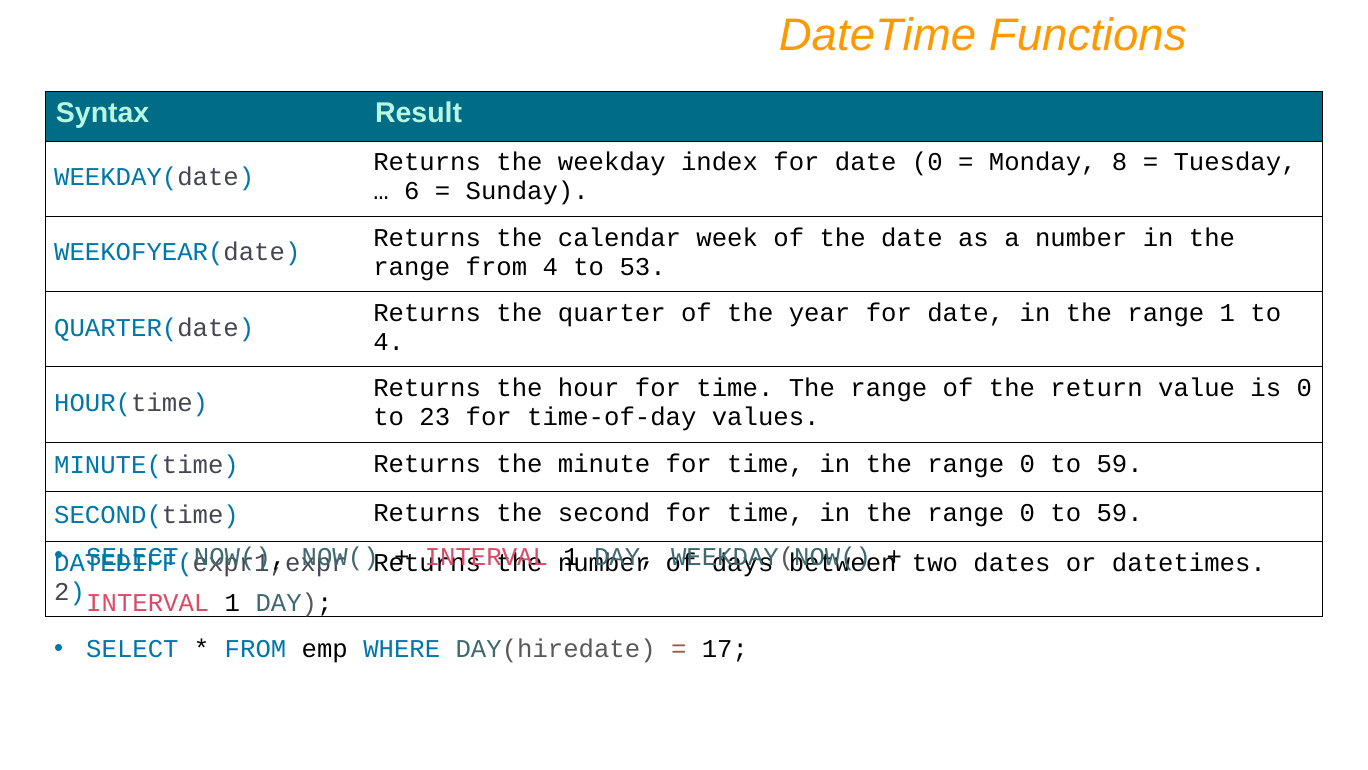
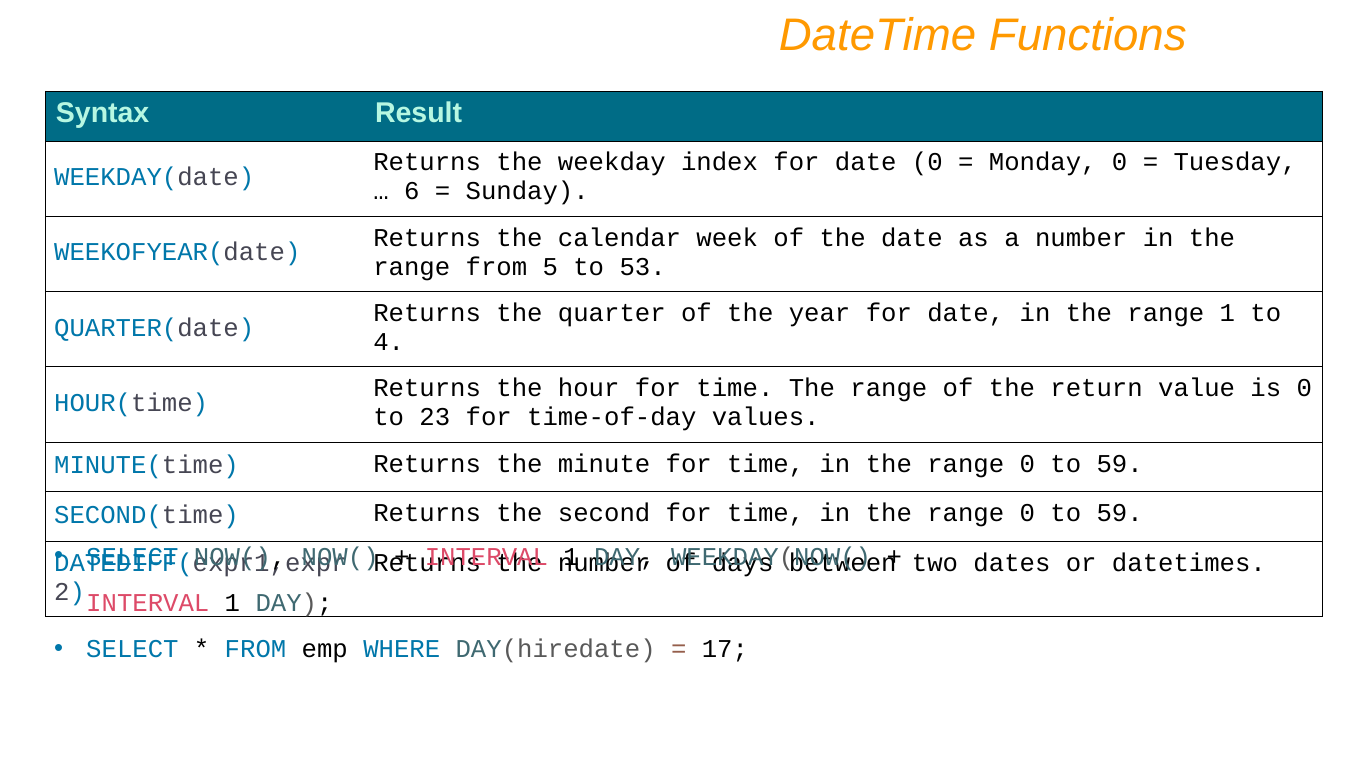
Monday 8: 8 -> 0
from 4: 4 -> 5
